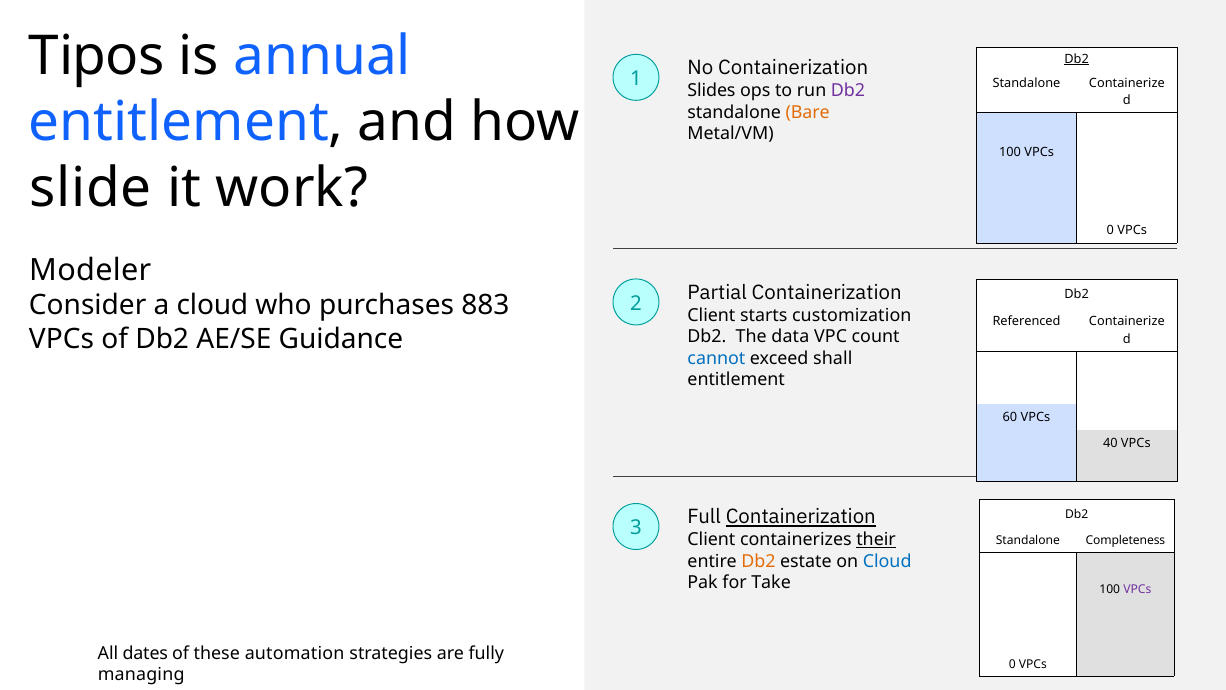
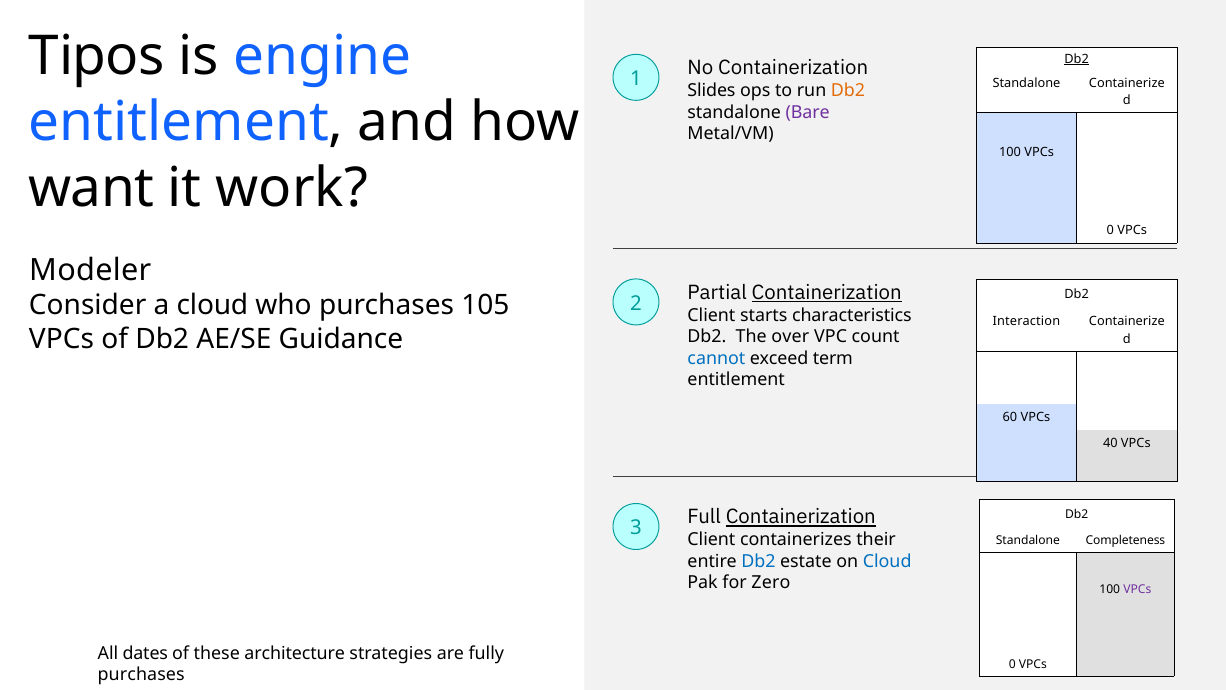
annual: annual -> engine
Db2 at (848, 91) colour: purple -> orange
Bare colour: orange -> purple
slide: slide -> want
Containerization at (827, 292) underline: none -> present
883: 883 -> 105
customization: customization -> characteristics
Referenced: Referenced -> Interaction
data: data -> over
shall: shall -> term
their underline: present -> none
Db2 at (758, 561) colour: orange -> blue
Take: Take -> Zero
automation: automation -> architecture
managing at (141, 675): managing -> purchases
